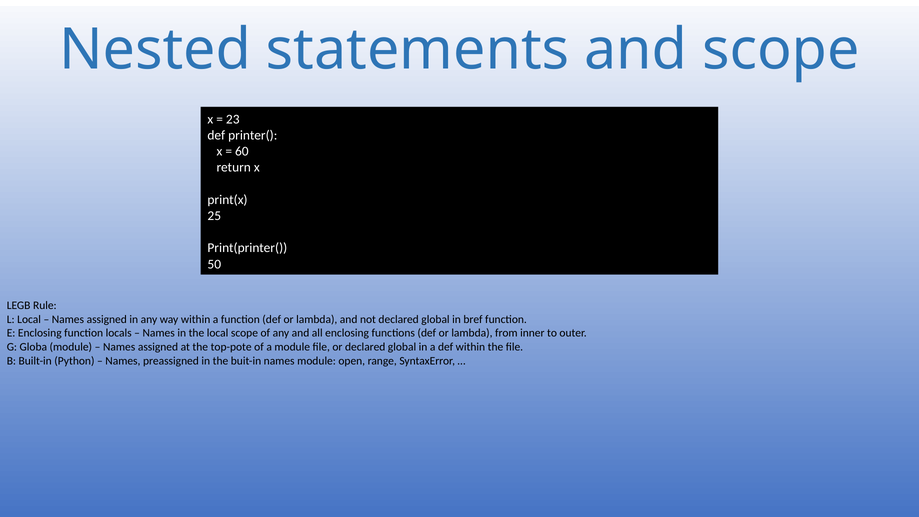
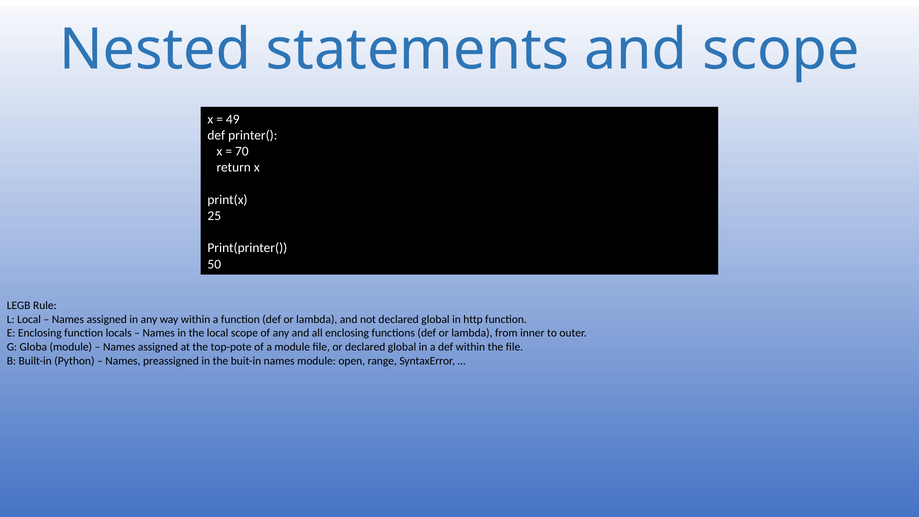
23: 23 -> 49
60: 60 -> 70
bref: bref -> http
